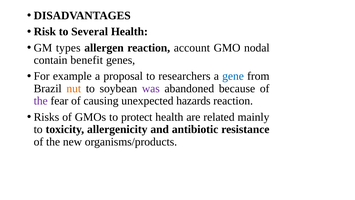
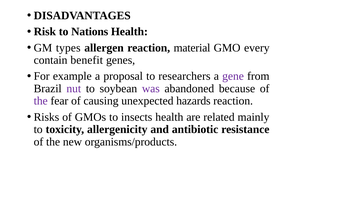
Several: Several -> Nations
account: account -> material
nodal: nodal -> every
gene colour: blue -> purple
nut colour: orange -> purple
protect: protect -> insects
